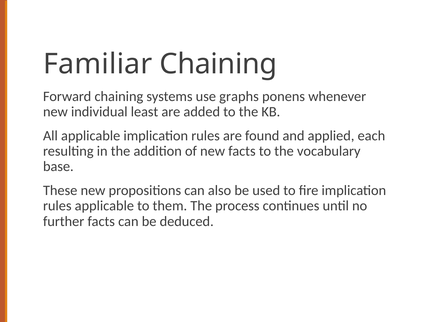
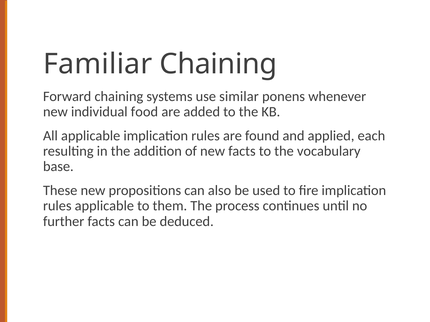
graphs: graphs -> similar
least: least -> food
